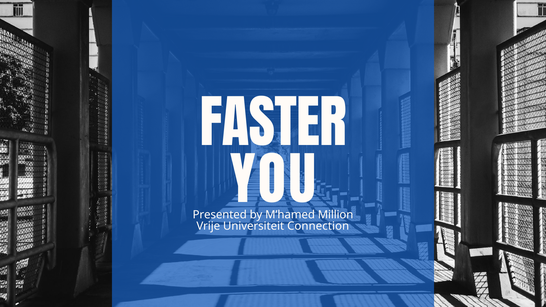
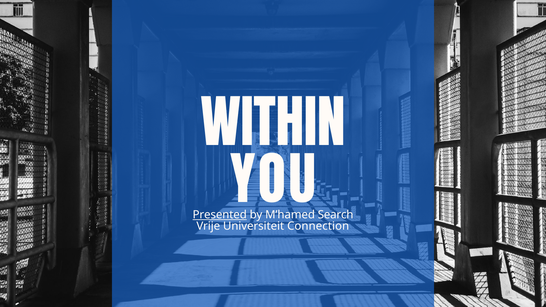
FASTER: FASTER -> WITHIN
Presented underline: none -> present
Million: Million -> Search
